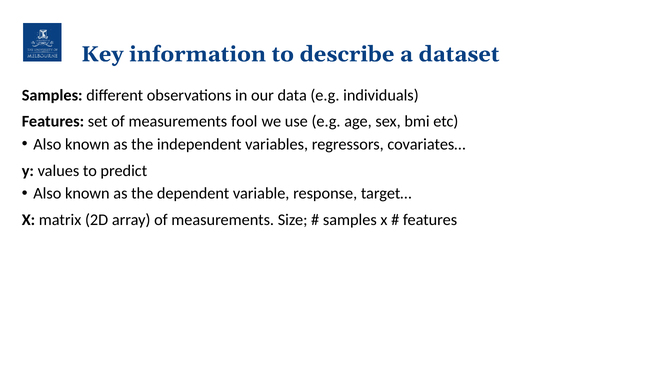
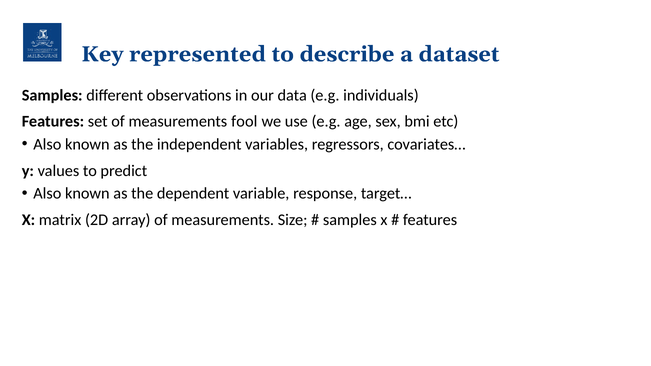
information: information -> represented
